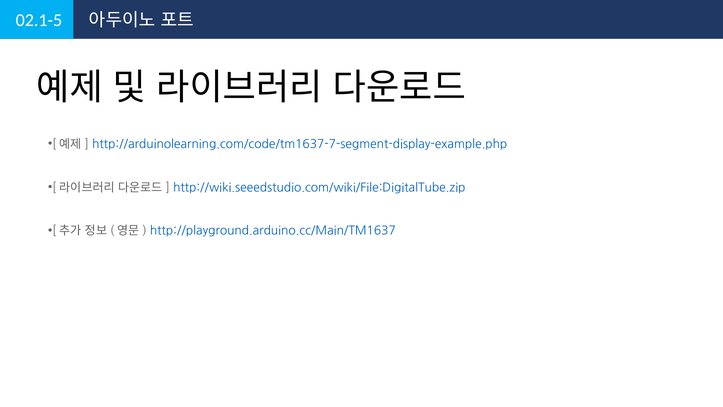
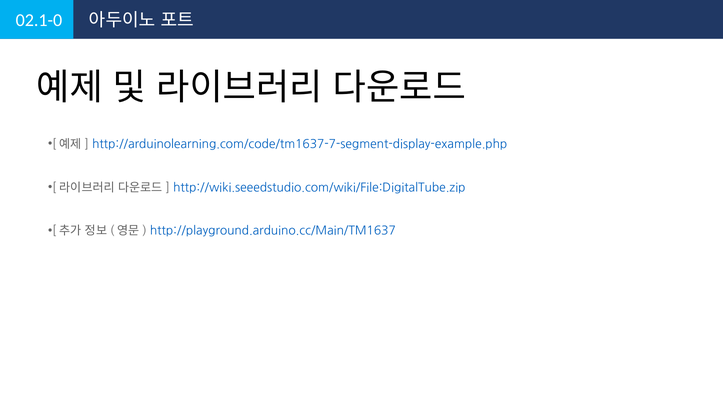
02.1-5: 02.1-5 -> 02.1-0
